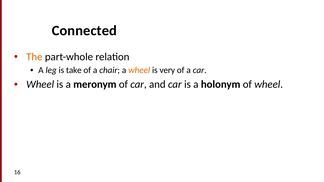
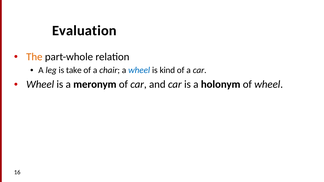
Connected: Connected -> Evaluation
wheel at (139, 70) colour: orange -> blue
very: very -> kind
